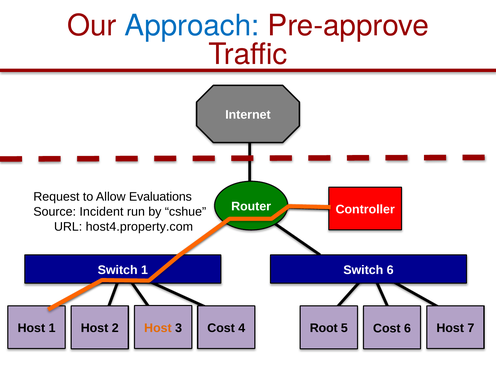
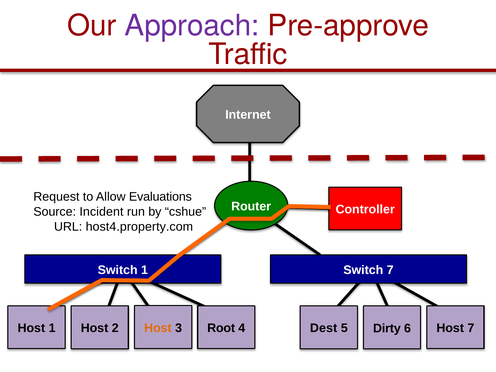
Approach colour: blue -> purple
Switch 6: 6 -> 7
3 Cost: Cost -> Root
Root: Root -> Dest
5 Cost: Cost -> Dirty
